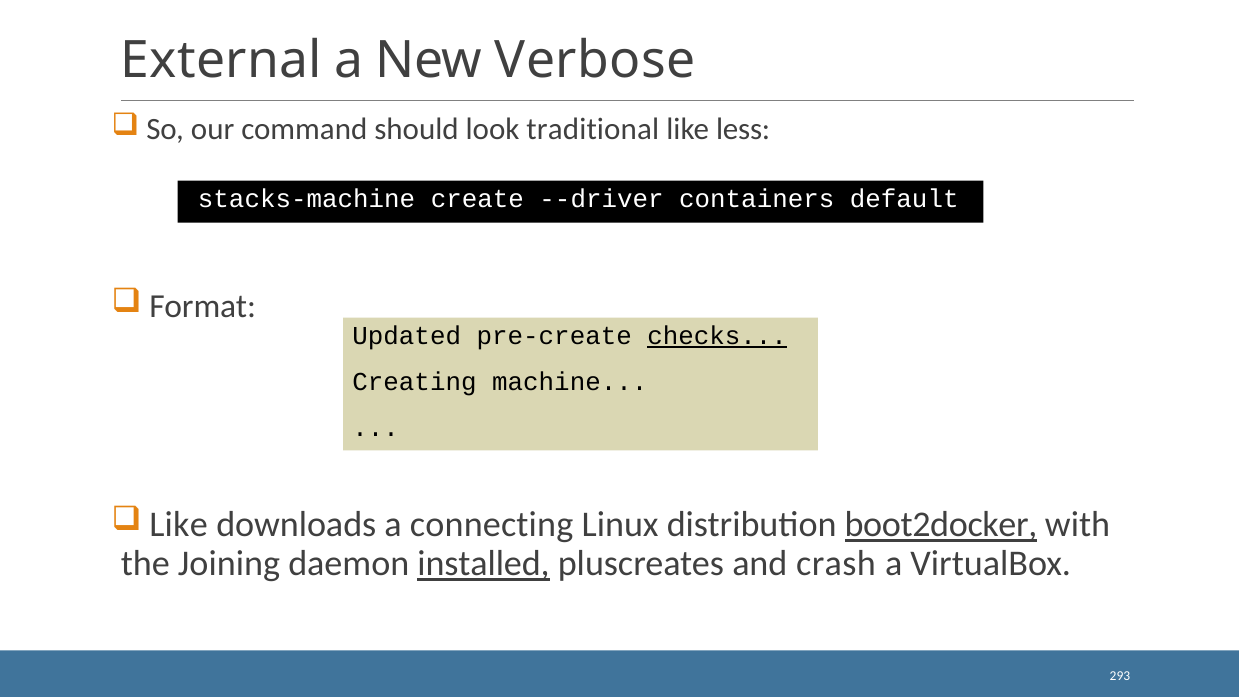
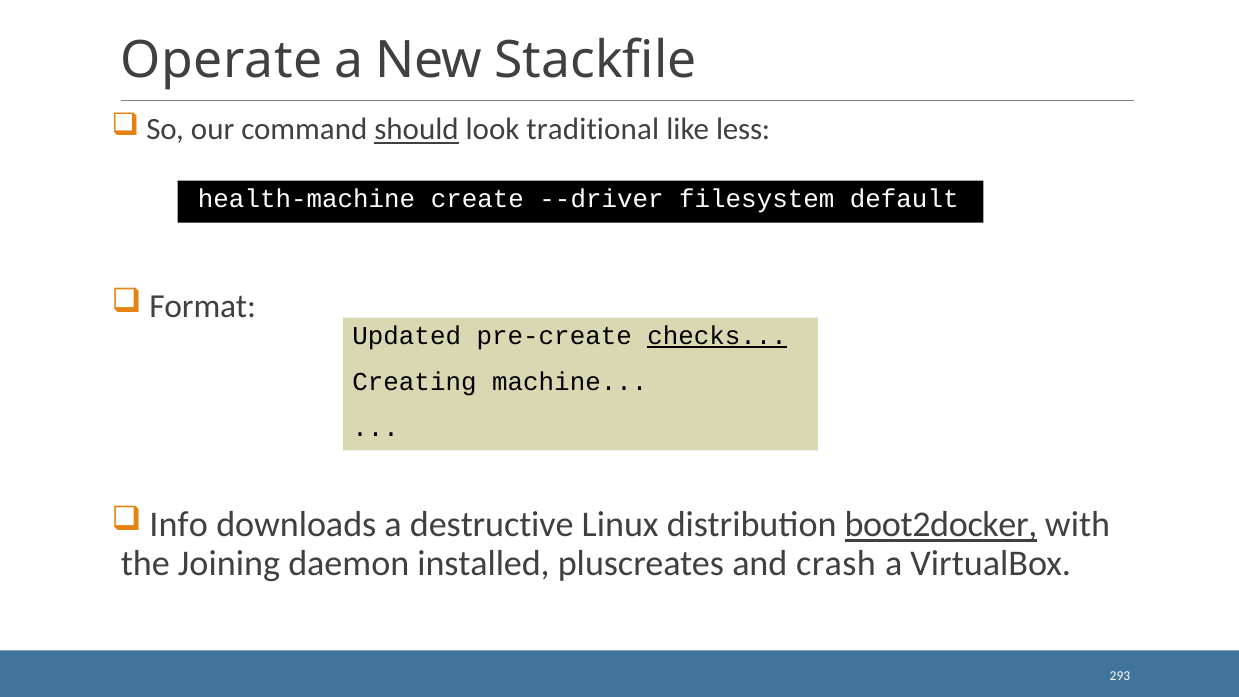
External: External -> Operate
Verbose: Verbose -> Stackfile
should underline: none -> present
stacks-machine: stacks-machine -> health-machine
containers: containers -> filesystem
Like at (179, 525): Like -> Info
connecting: connecting -> destructive
installed underline: present -> none
